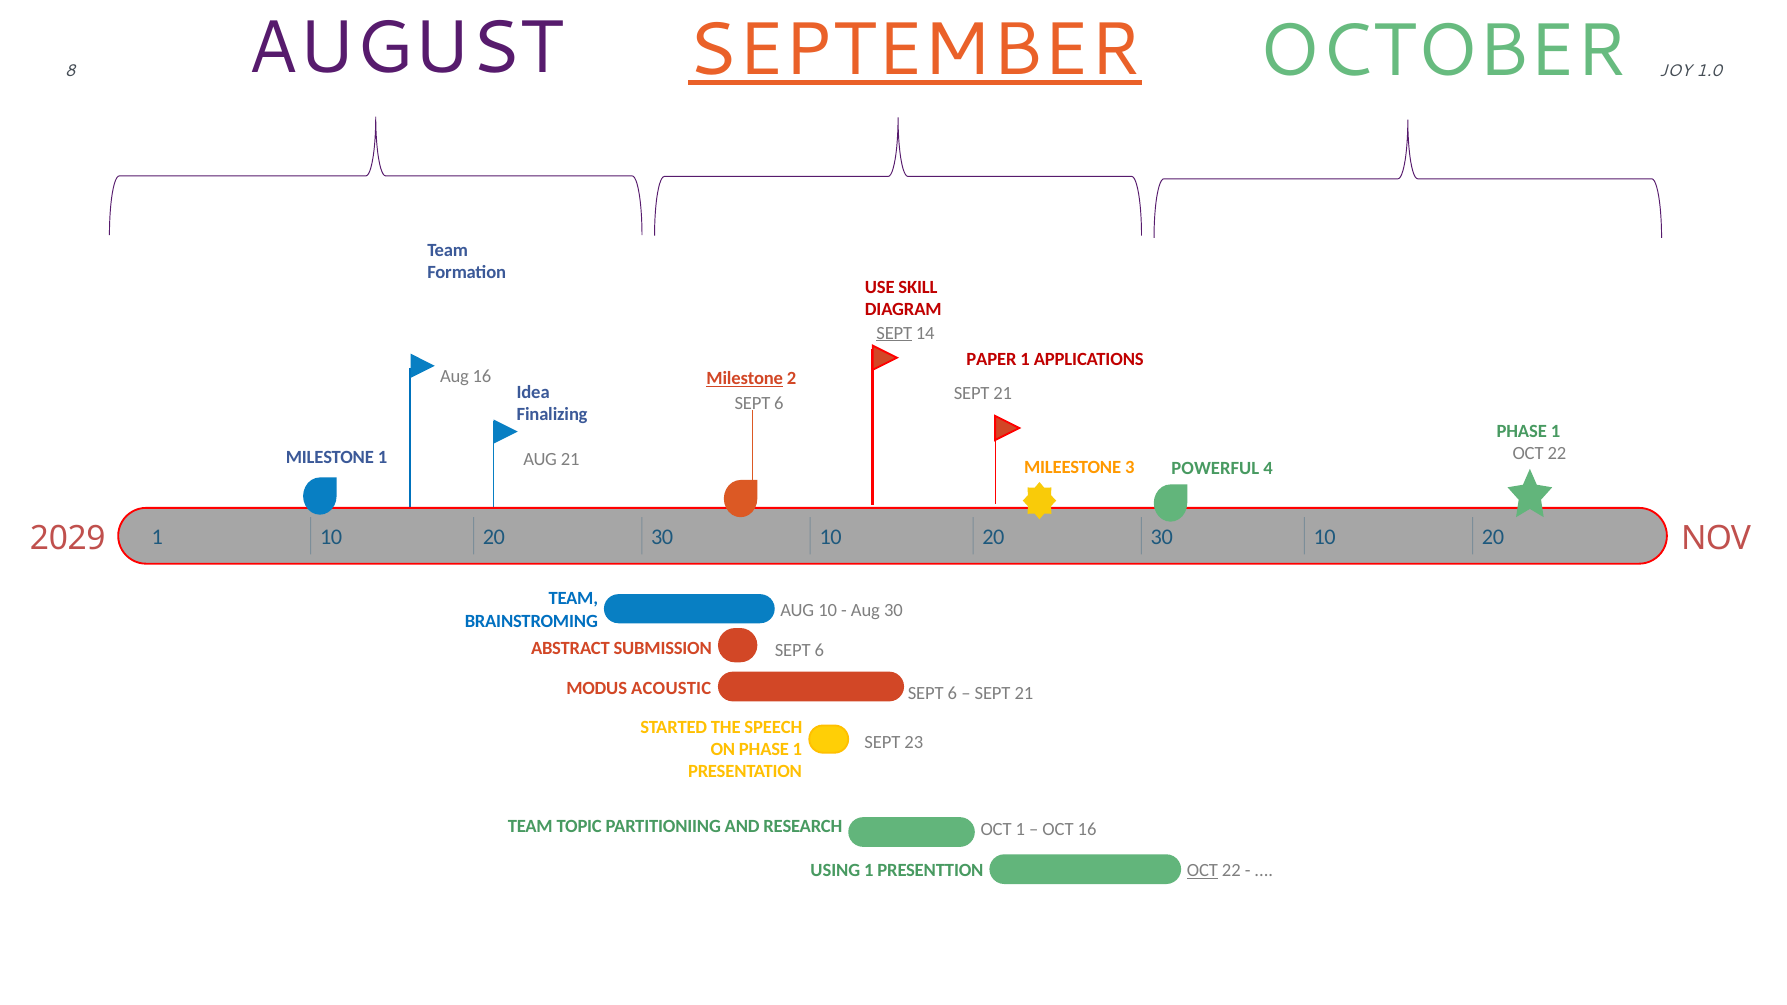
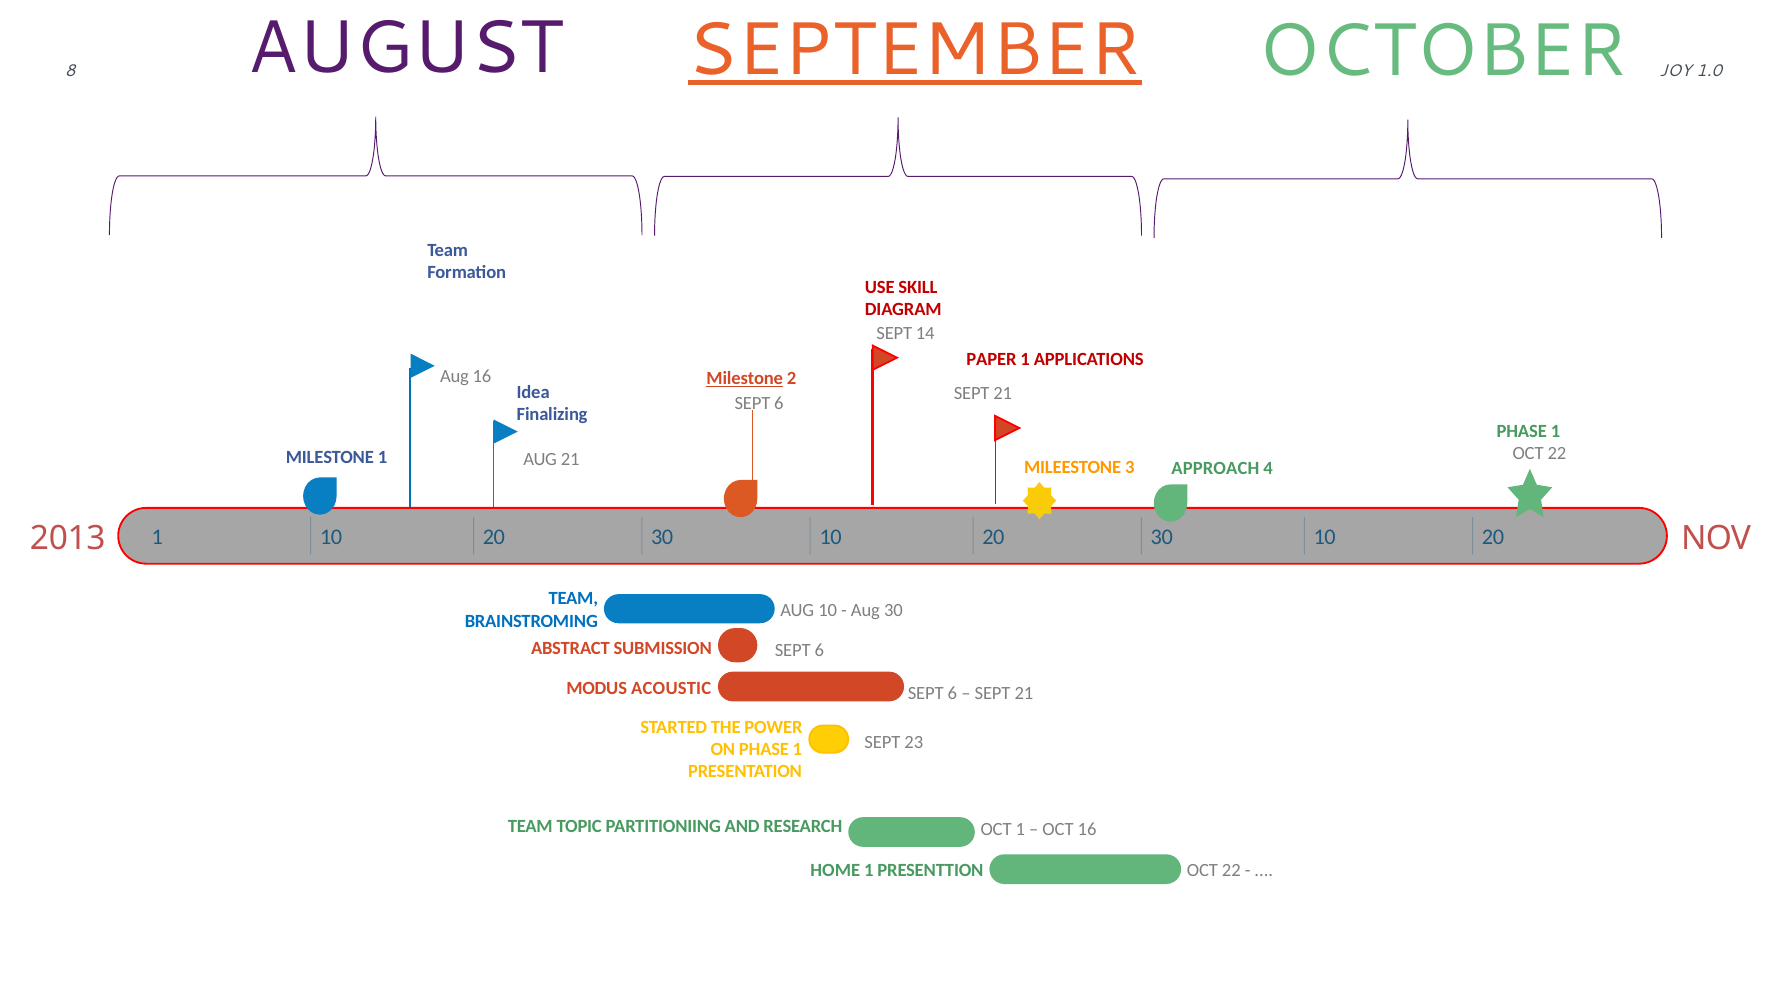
SEPT at (894, 333) underline: present -> none
POWERFUL: POWERFUL -> APPROACH
2029: 2029 -> 2013
SPEECH: SPEECH -> POWER
USING: USING -> HOME
OCT at (1202, 871) underline: present -> none
